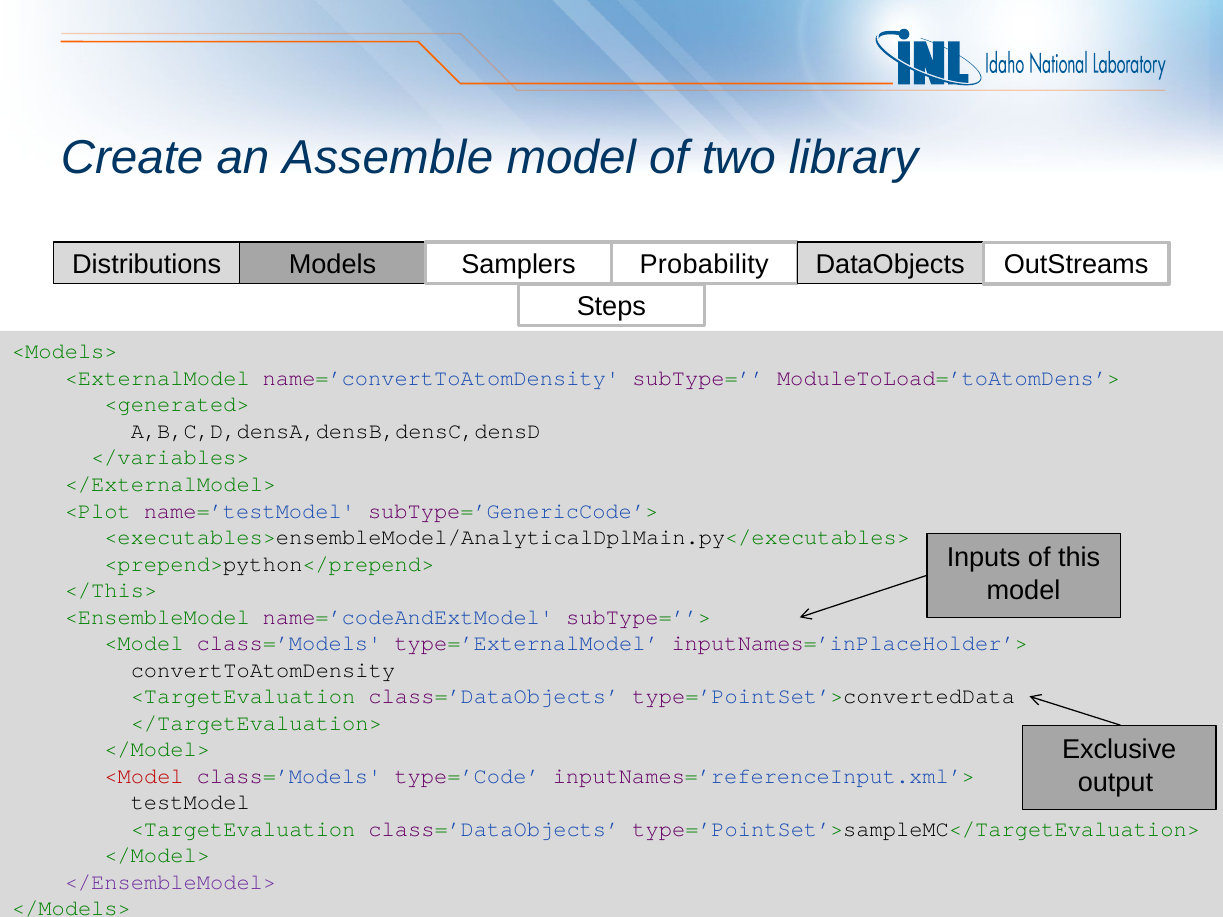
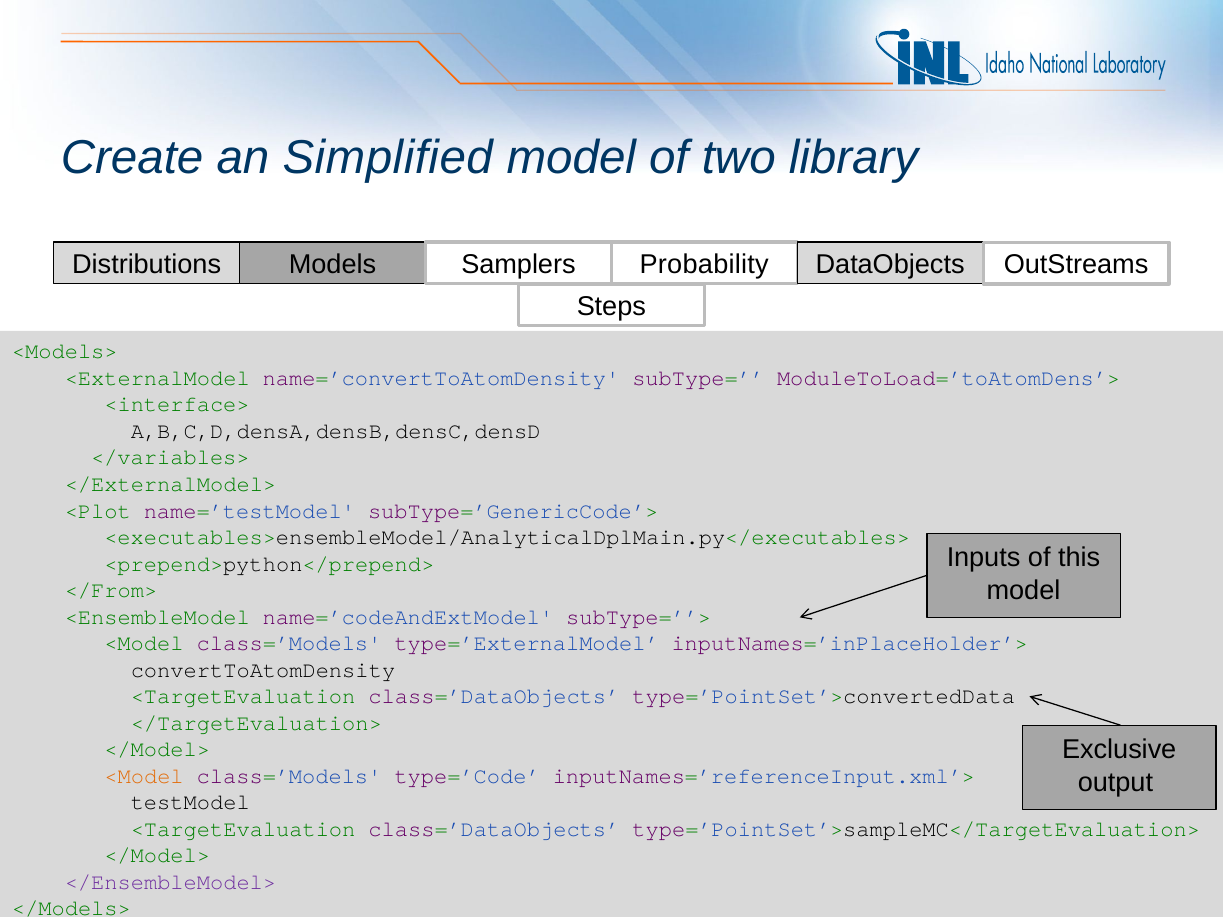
Assemble: Assemble -> Simplified
<generated>: <generated> -> <interface>
</This>: </This> -> </From>
<Model at (144, 776) colour: red -> orange
